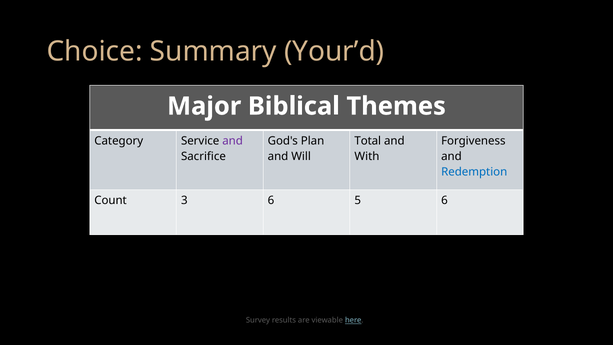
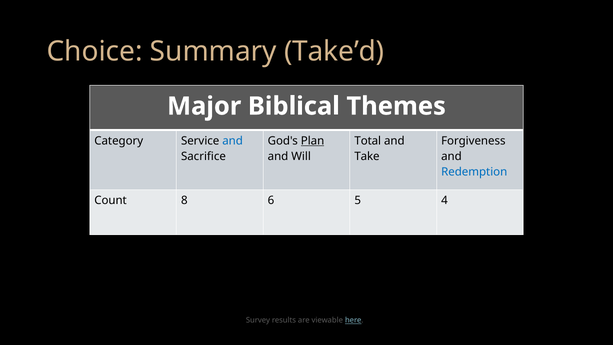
Your’d: Your’d -> Take’d
and at (233, 141) colour: purple -> blue
Plan underline: none -> present
With: With -> Take
3: 3 -> 8
5 6: 6 -> 4
